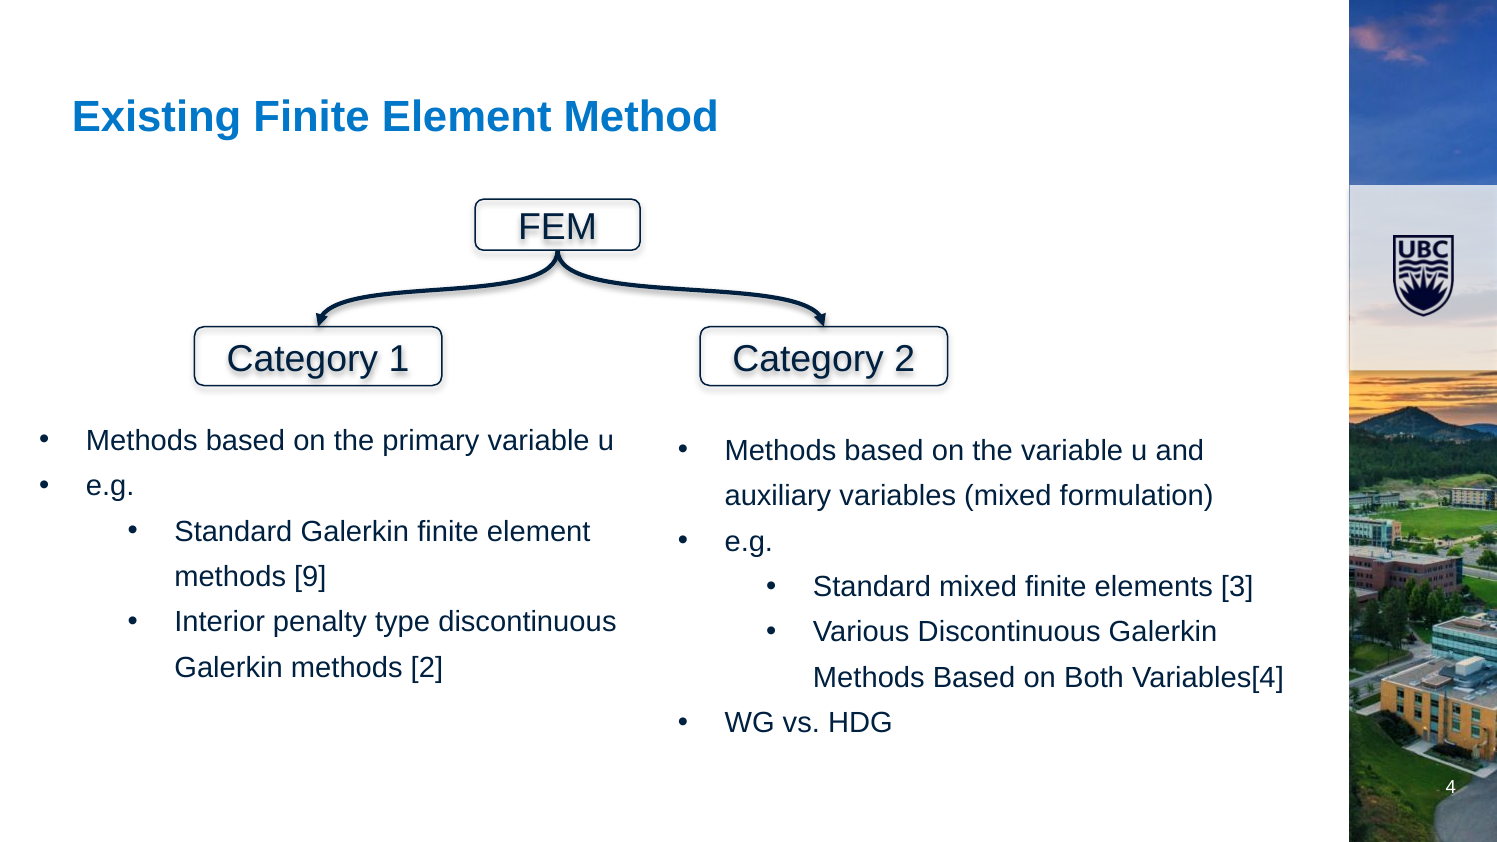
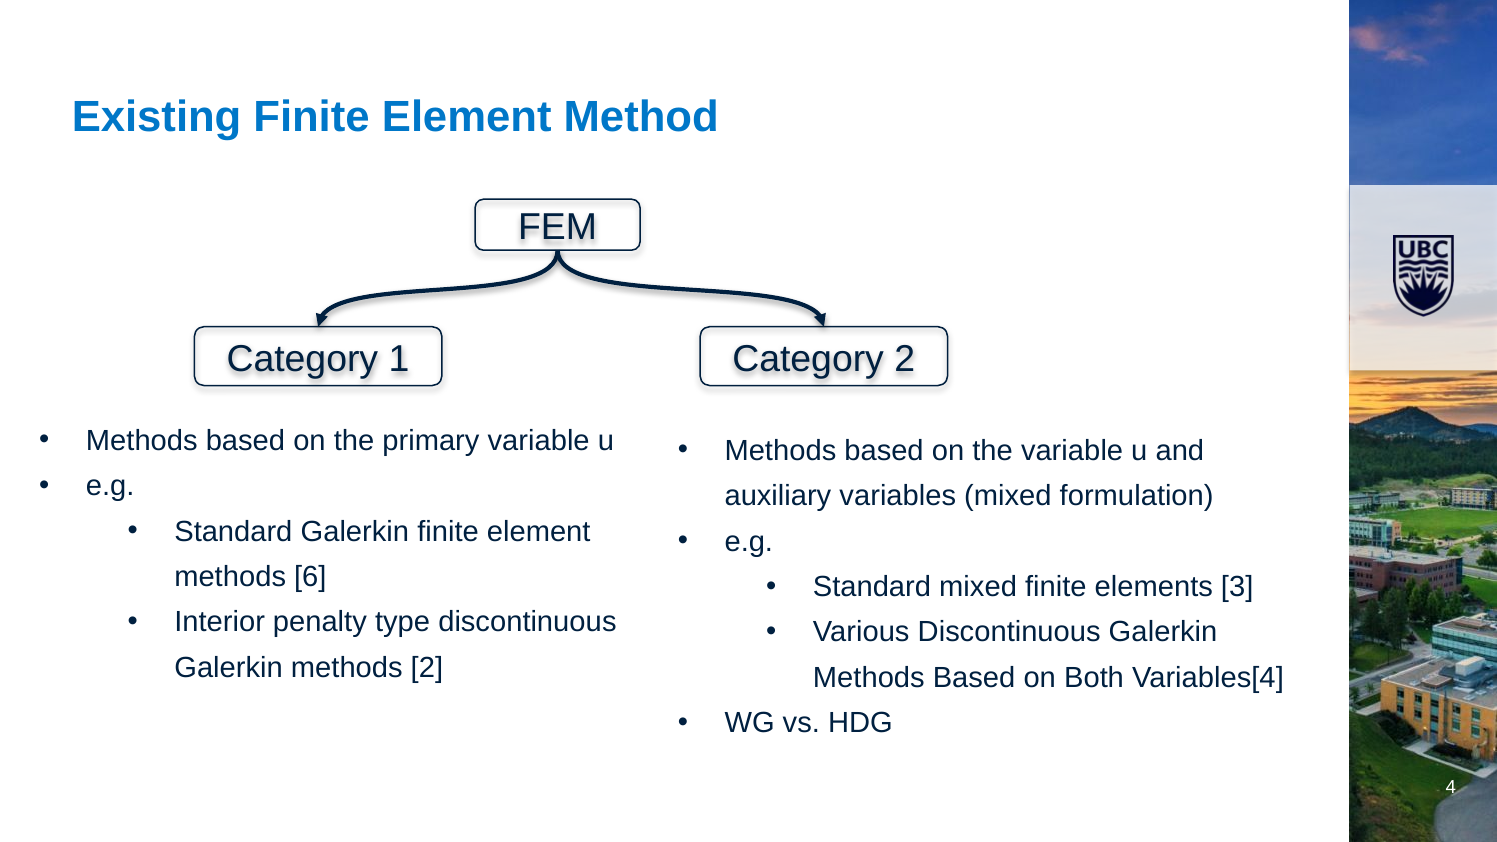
9: 9 -> 6
